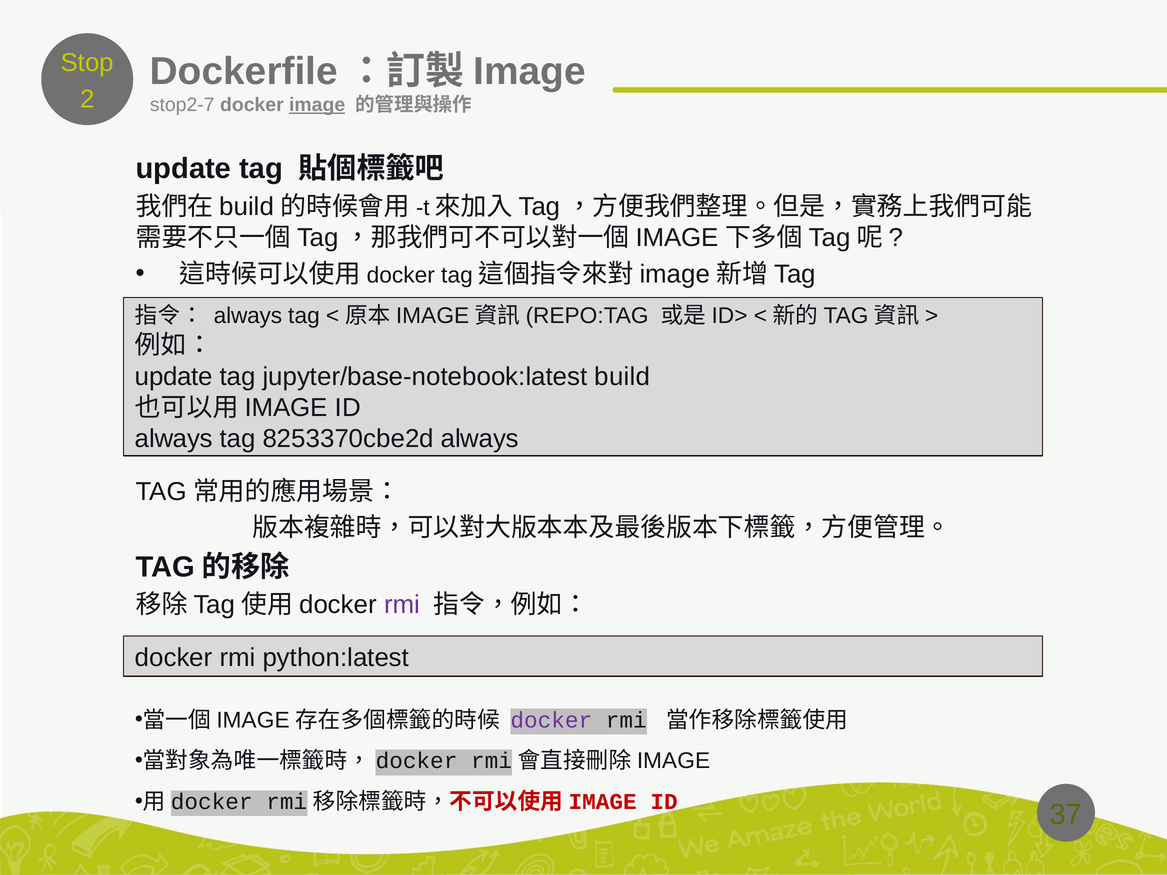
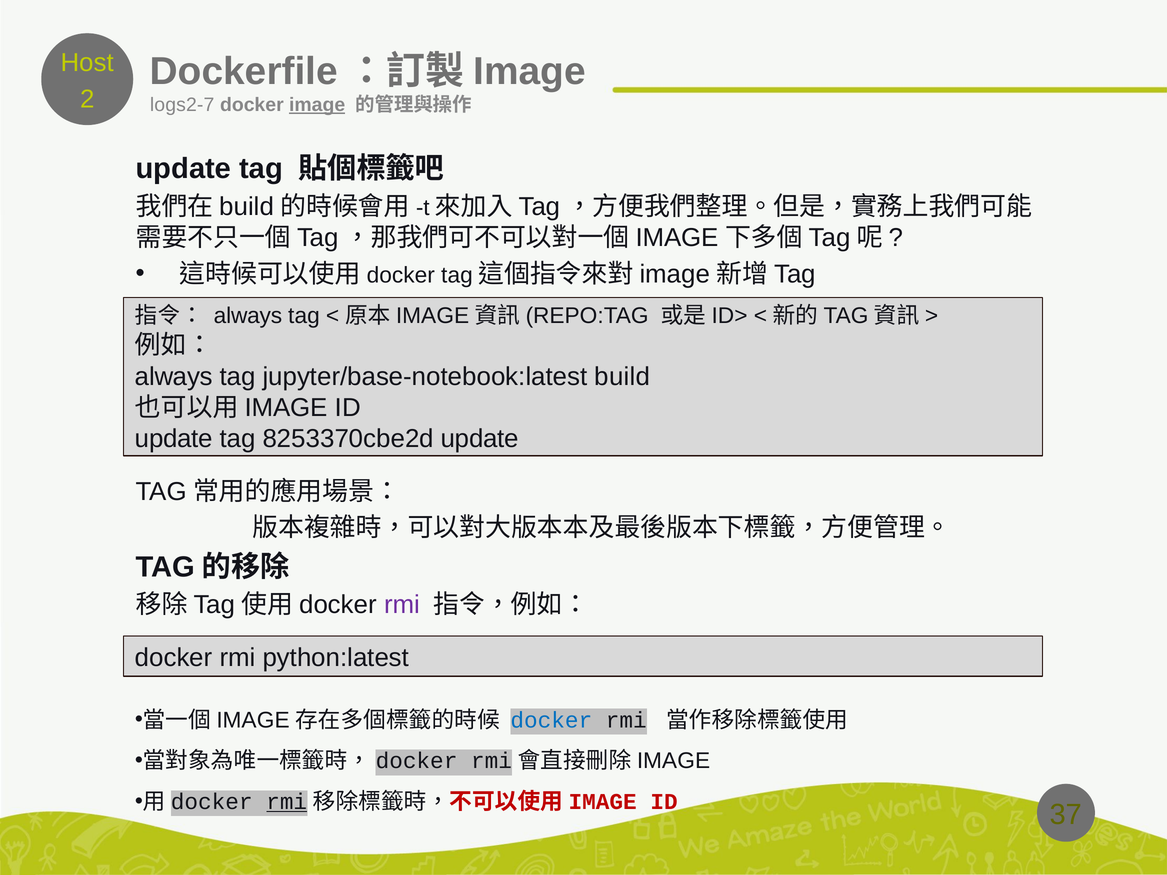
Stop: Stop -> Host
stop2-7: stop2-7 -> logs2-7
update at (174, 377): update -> always
always at (174, 439): always -> update
8253370cbe2d always: always -> update
docker at (551, 720) colour: purple -> blue
rmi at (287, 802) underline: none -> present
